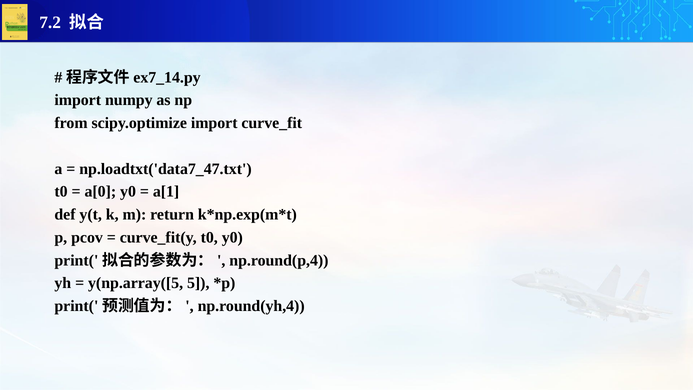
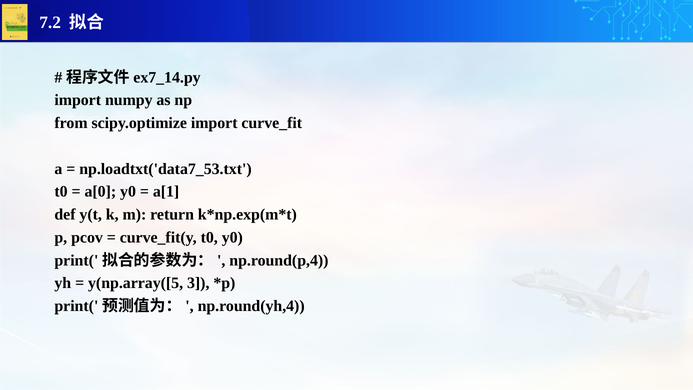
np.loadtxt('data7_47.txt: np.loadtxt('data7_47.txt -> np.loadtxt('data7_53.txt
5: 5 -> 3
